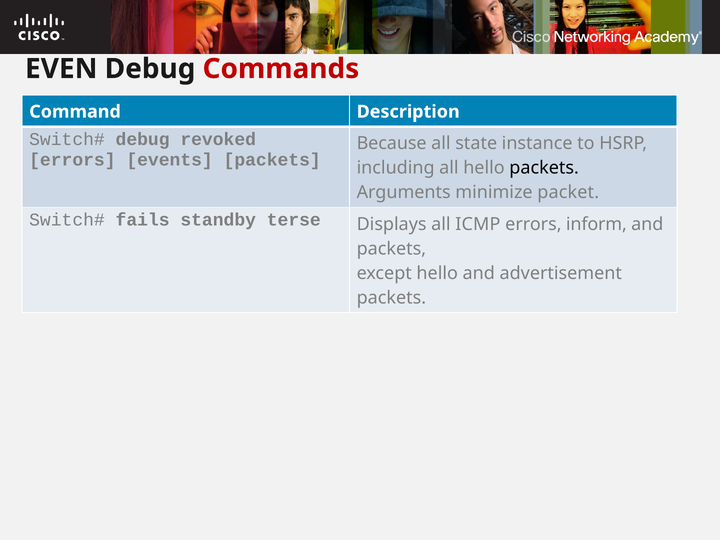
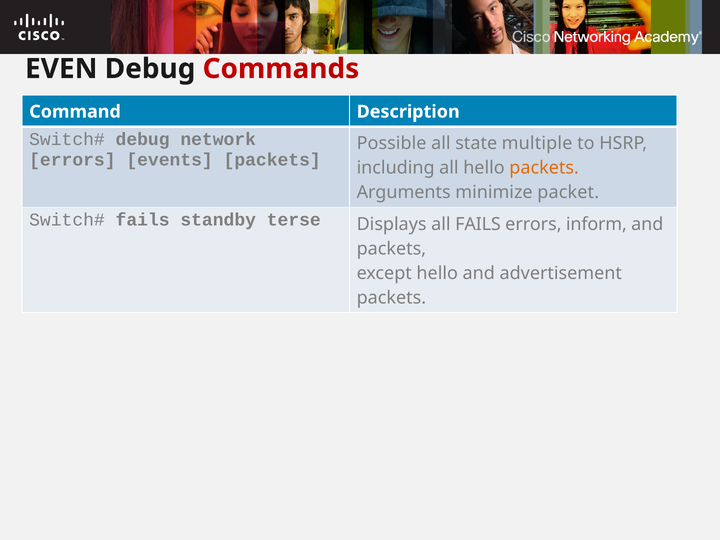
revoked: revoked -> network
Because: Because -> Possible
instance: instance -> multiple
packets at (544, 168) colour: black -> orange
all ICMP: ICMP -> FAILS
